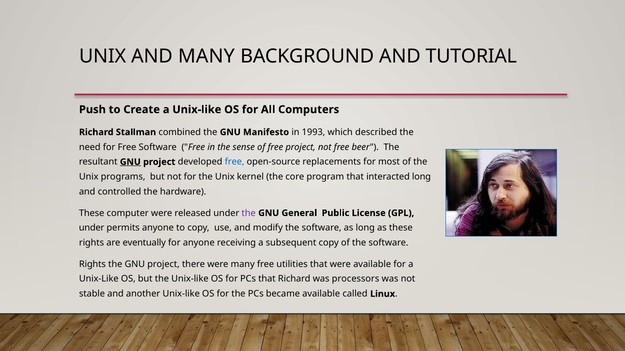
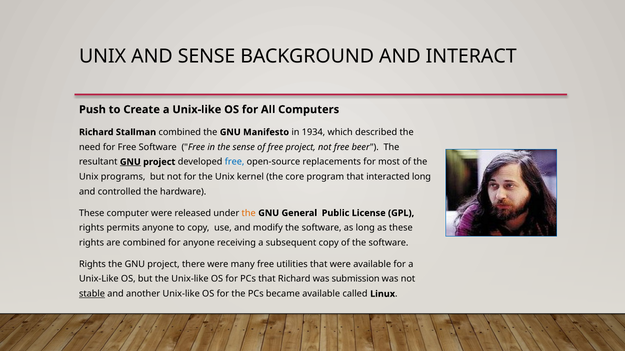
AND MANY: MANY -> SENSE
TUTORIAL: TUTORIAL -> INTERACT
1993: 1993 -> 1934
the at (249, 213) colour: purple -> orange
under at (92, 228): under -> rights
are eventually: eventually -> combined
processors: processors -> submission
stable underline: none -> present
